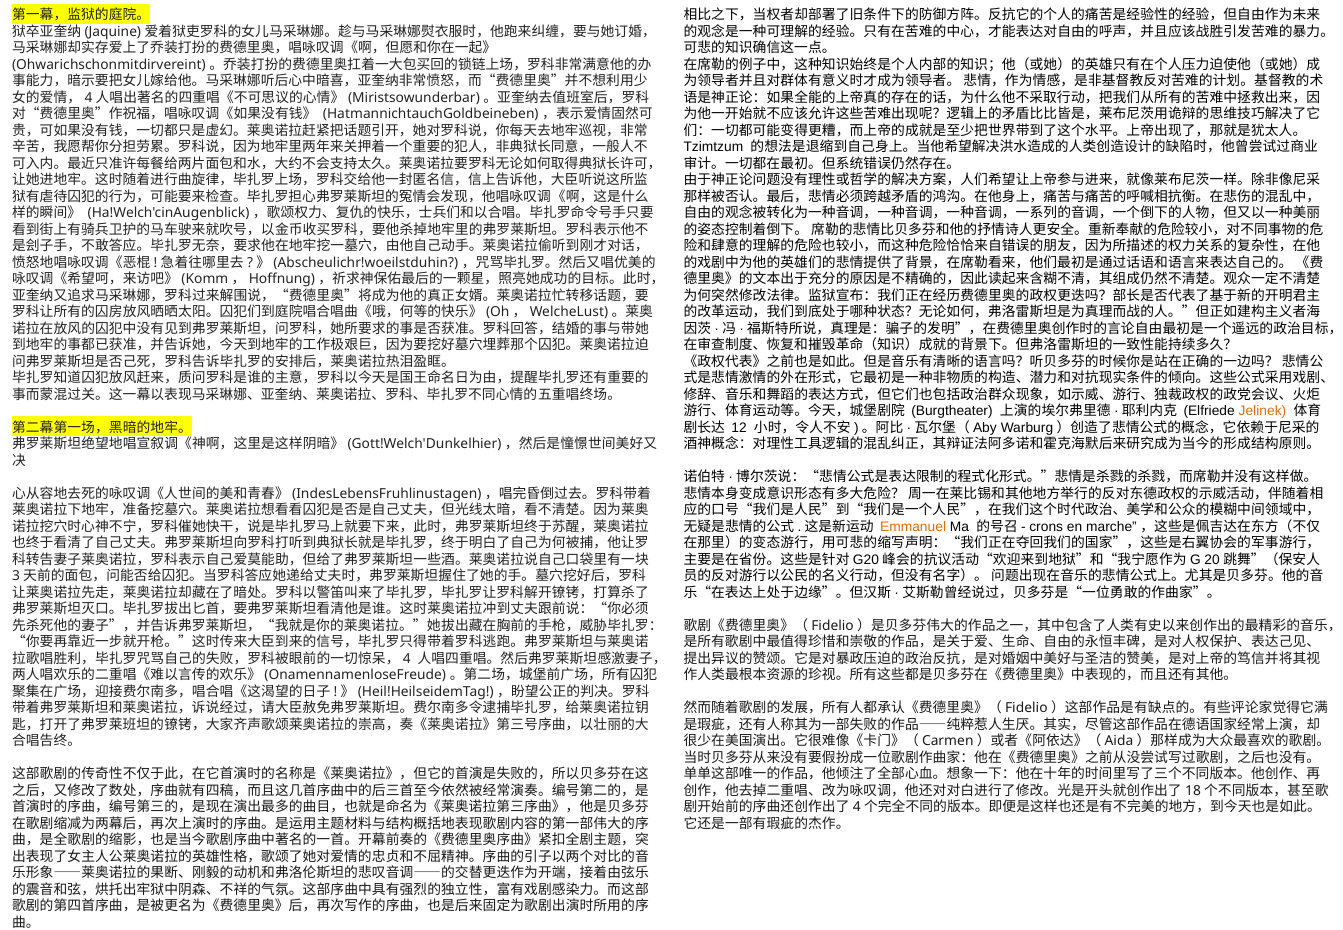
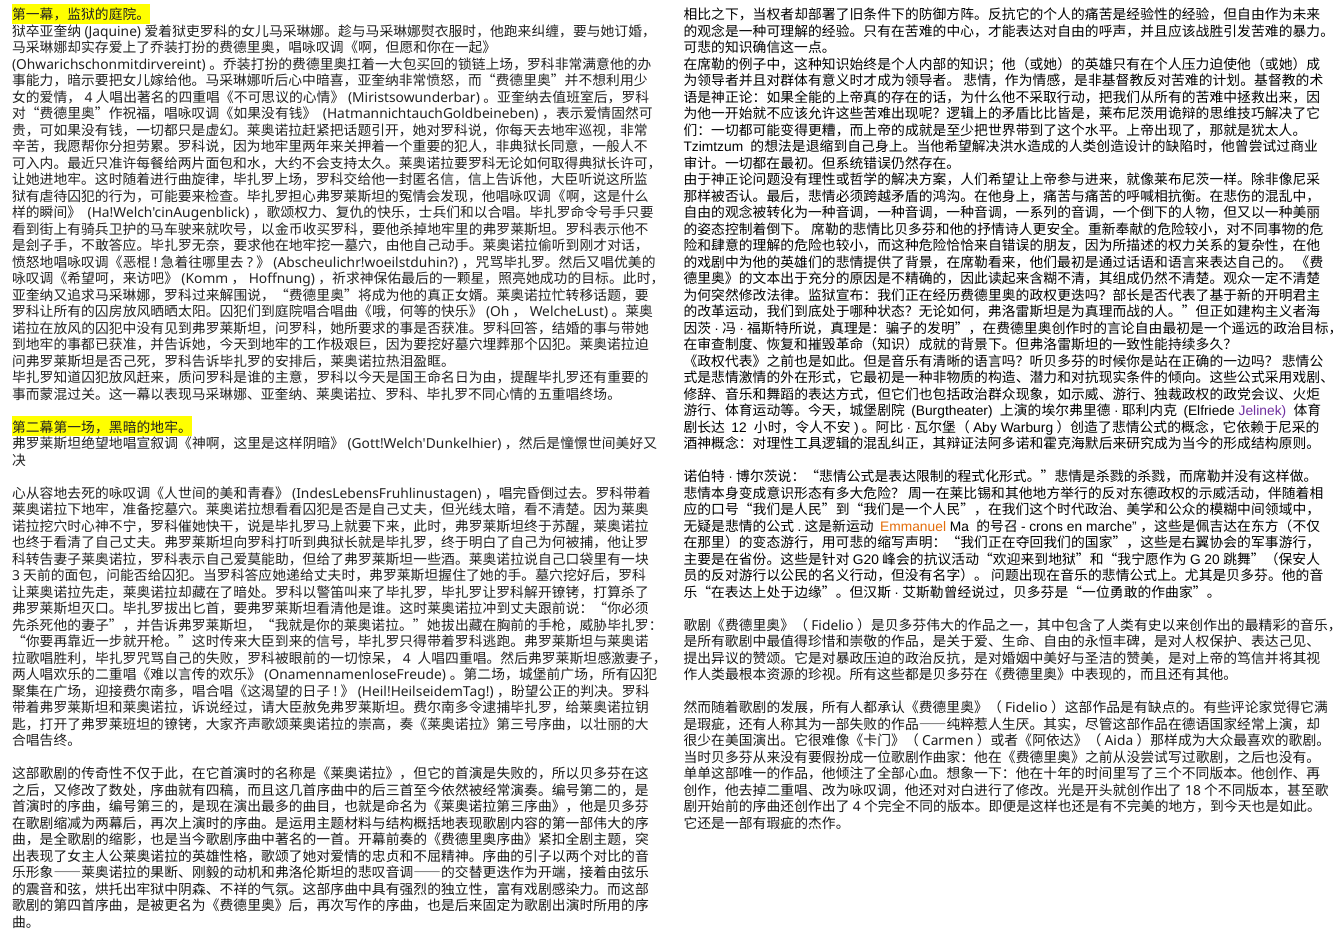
Jelinek colour: orange -> purple
